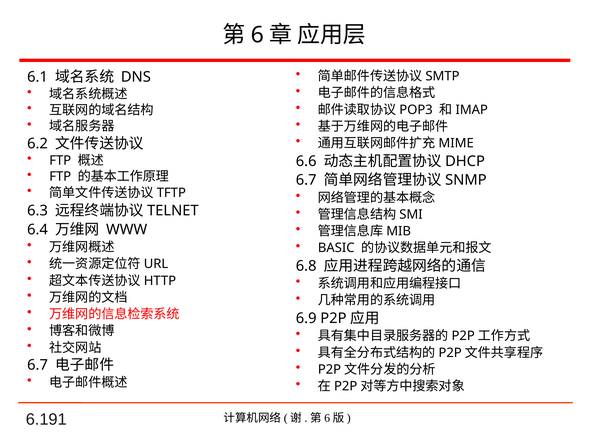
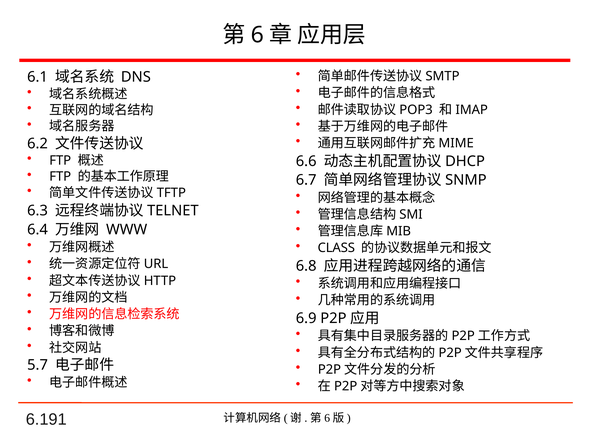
BASIC: BASIC -> CLASS
6.7 at (38, 365): 6.7 -> 5.7
